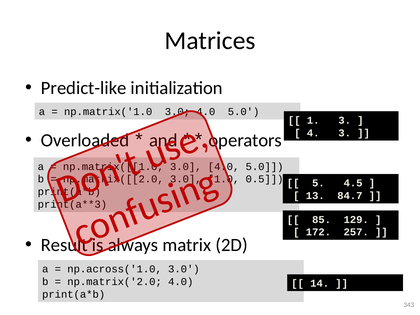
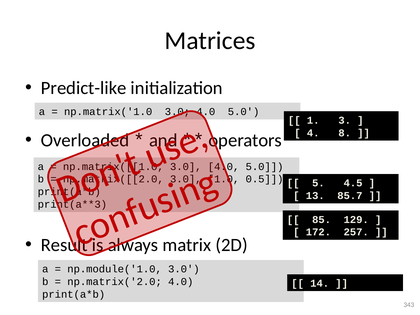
4 3: 3 -> 8
84.7: 84.7 -> 85.7
np.across('1.0: np.across('1.0 -> np.module('1.0
